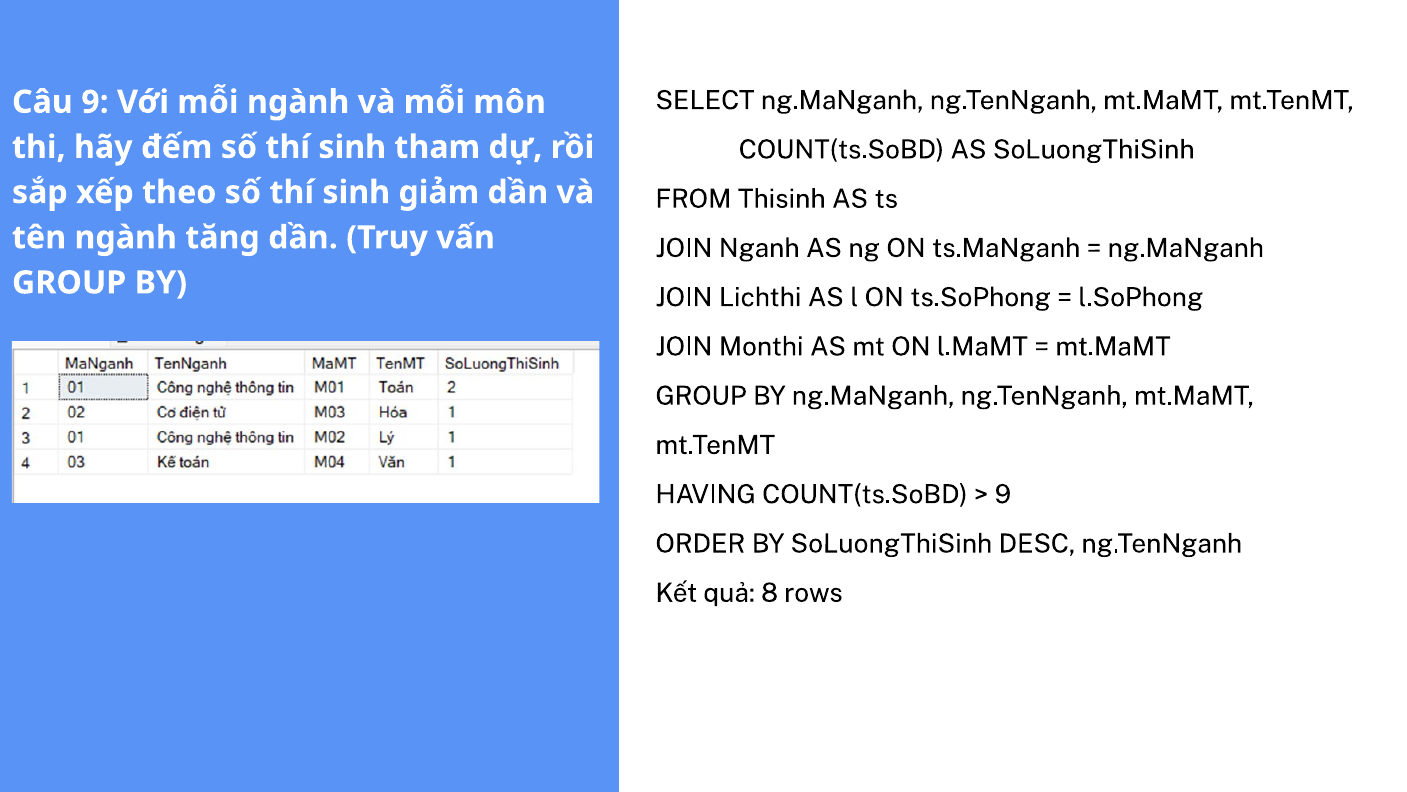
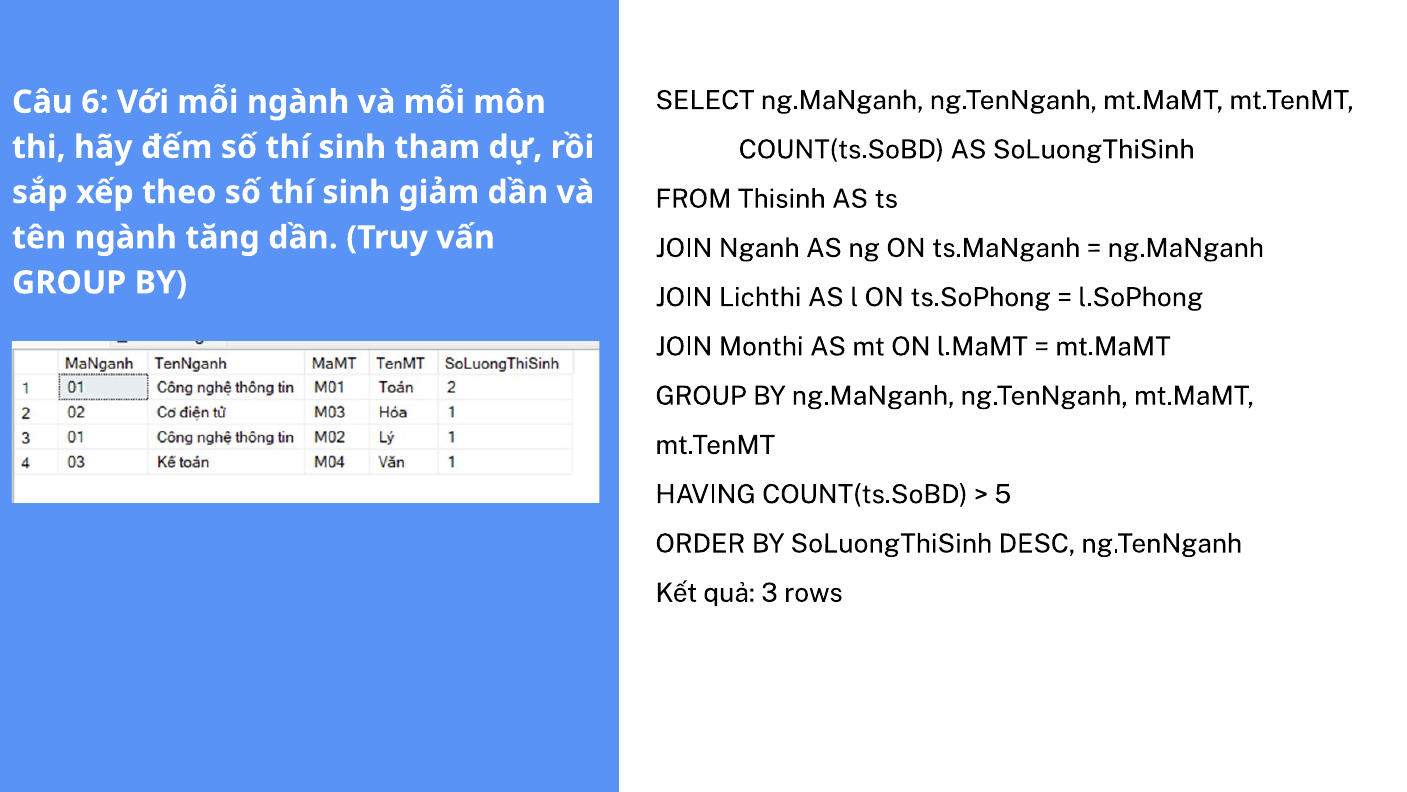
Câu 9: 9 -> 6
9 at (1003, 494): 9 -> 5
8: 8 -> 3
